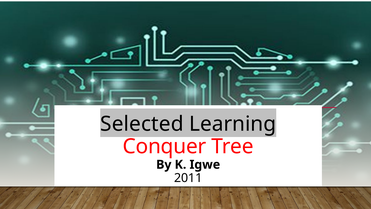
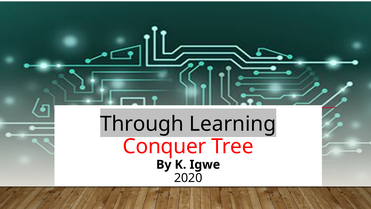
Selected: Selected -> Through
2011: 2011 -> 2020
